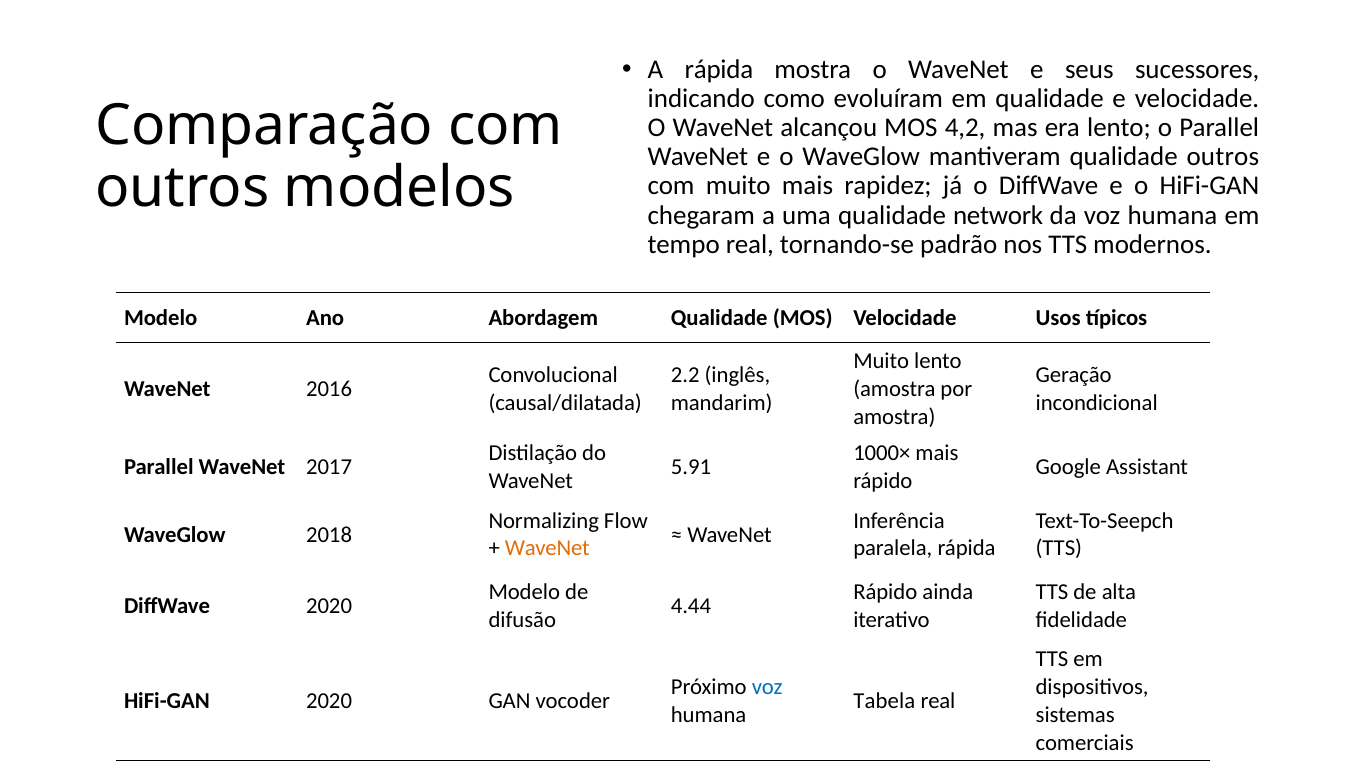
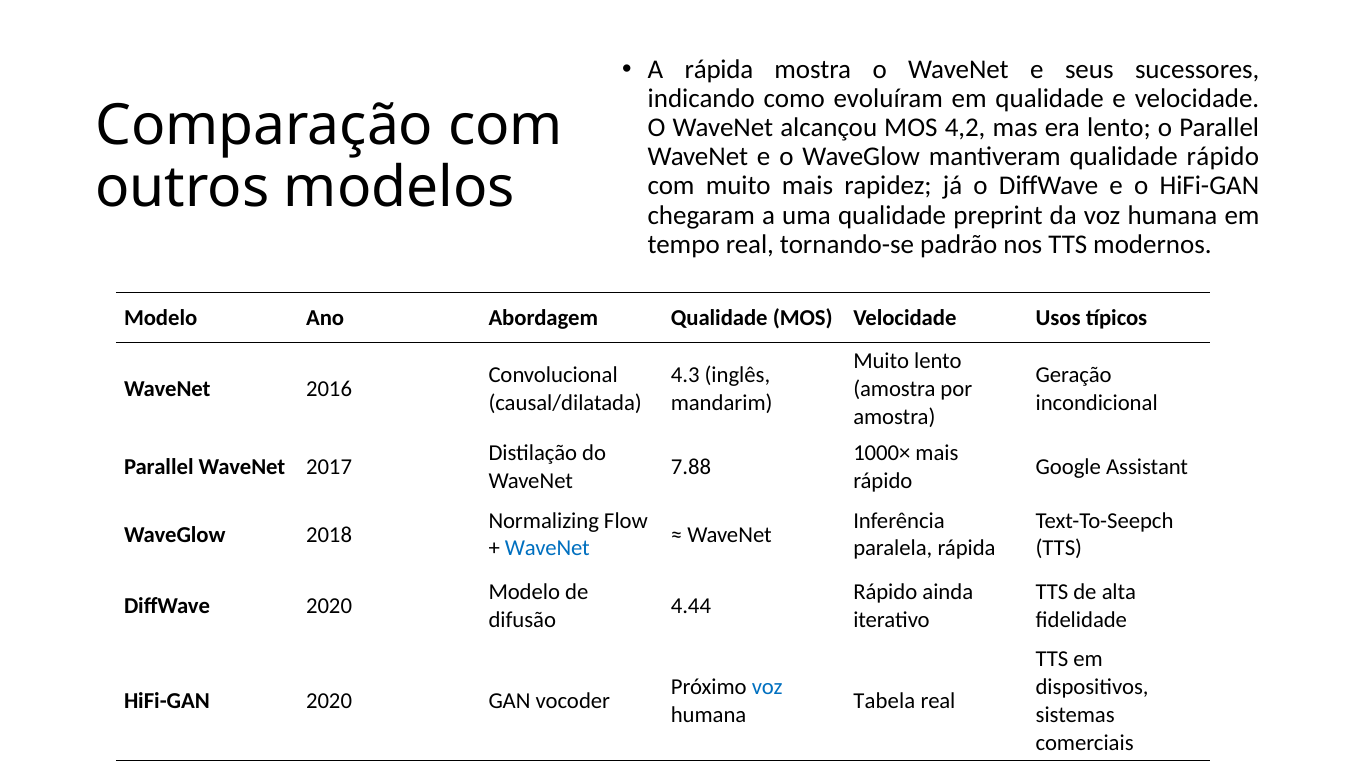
qualidade outros: outros -> rápido
network: network -> preprint
2.2: 2.2 -> 4.3
5.91: 5.91 -> 7.88
WaveNet at (547, 548) colour: orange -> blue
